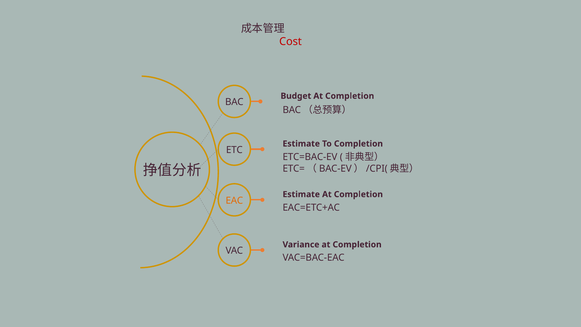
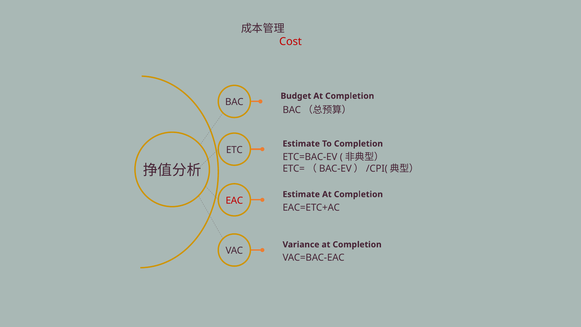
EAC colour: orange -> red
